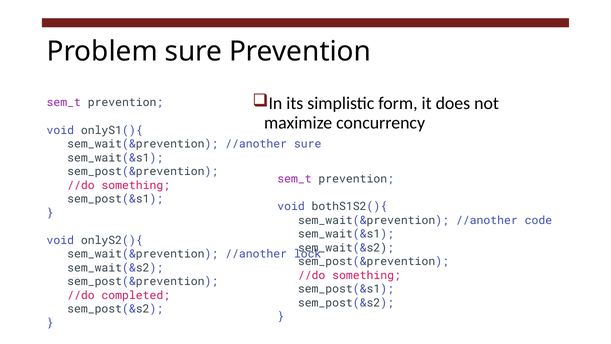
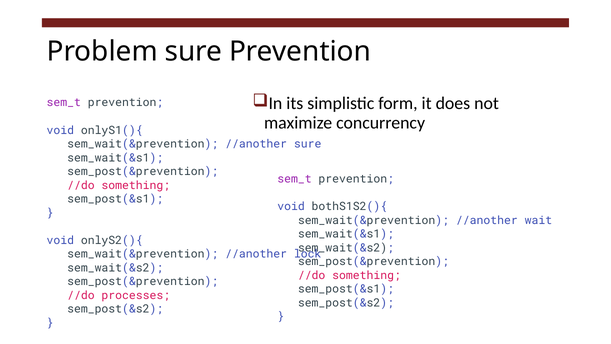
code: code -> wait
completed: completed -> processes
